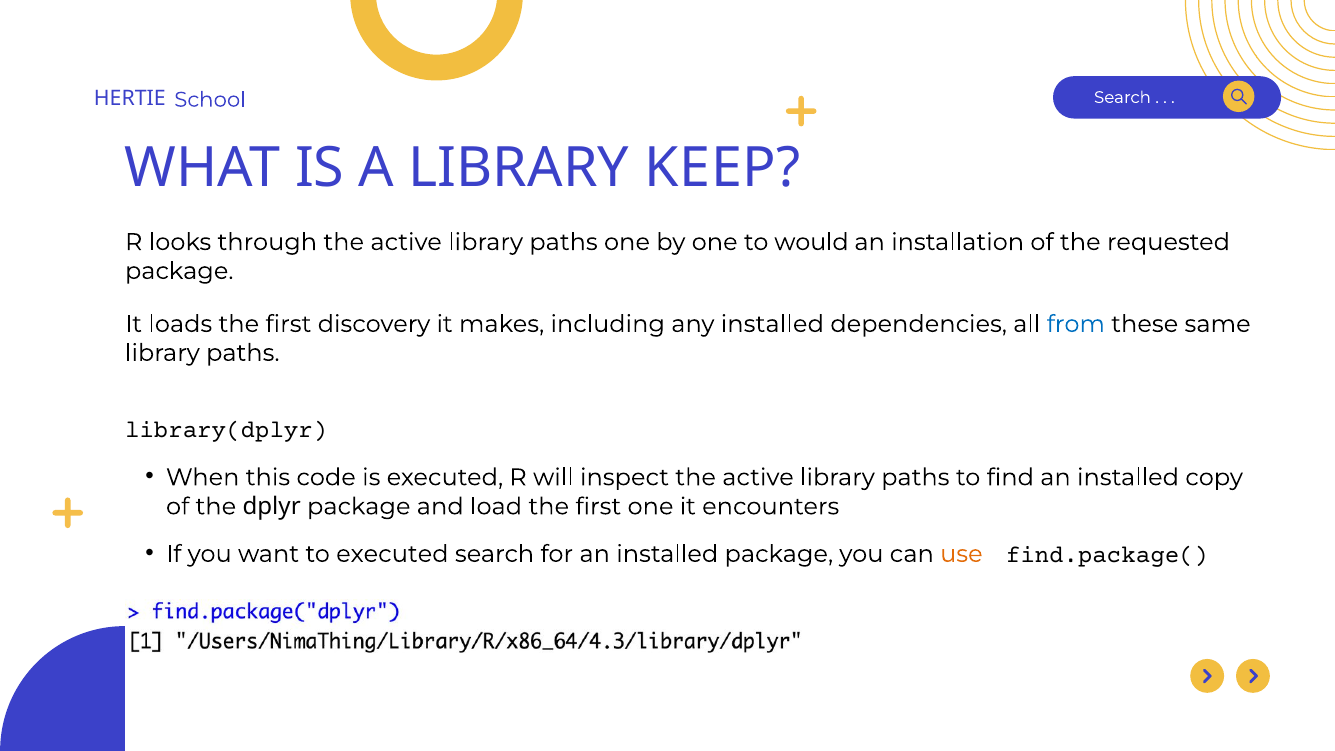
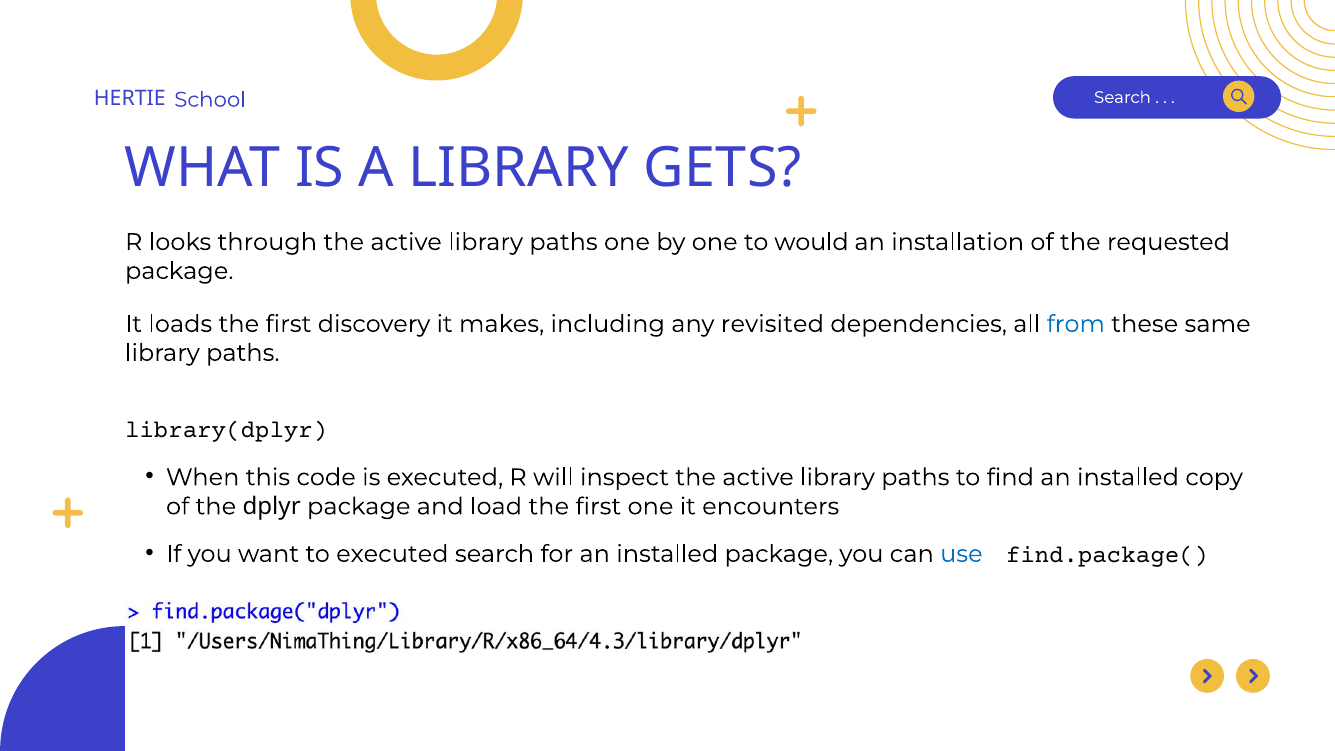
KEEP: KEEP -> GETS
any installed: installed -> revisited
use colour: orange -> blue
